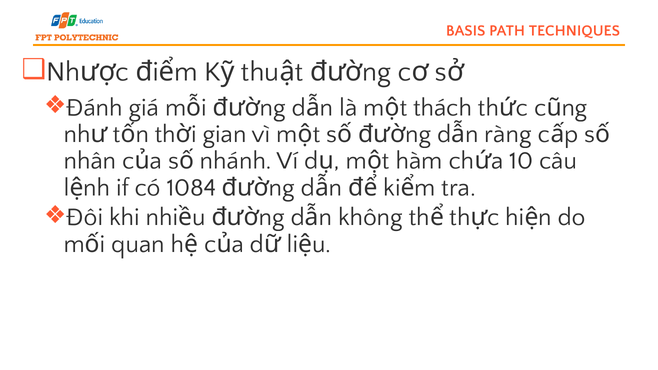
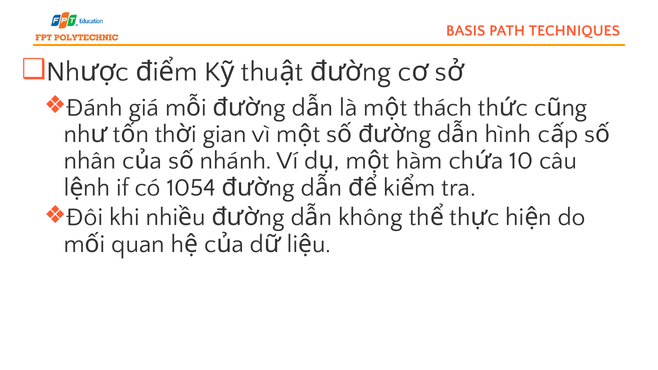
ràng: ràng -> hình
1084: 1084 -> 1054
